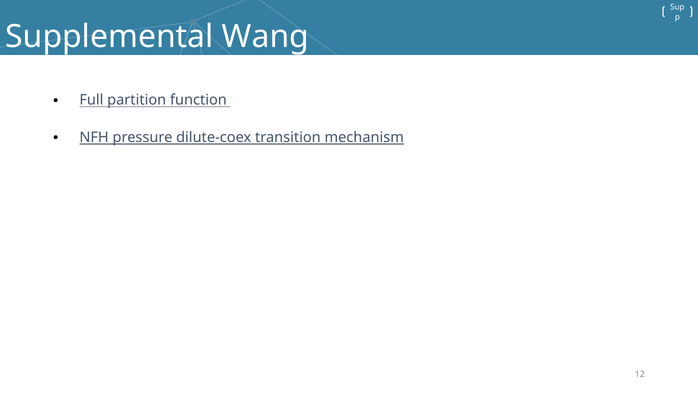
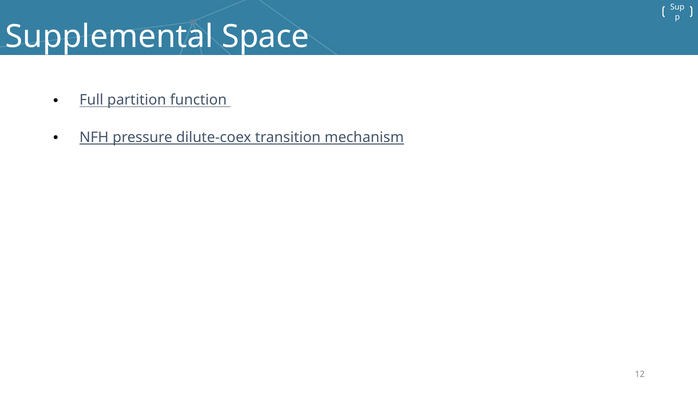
Wang: Wang -> Space
